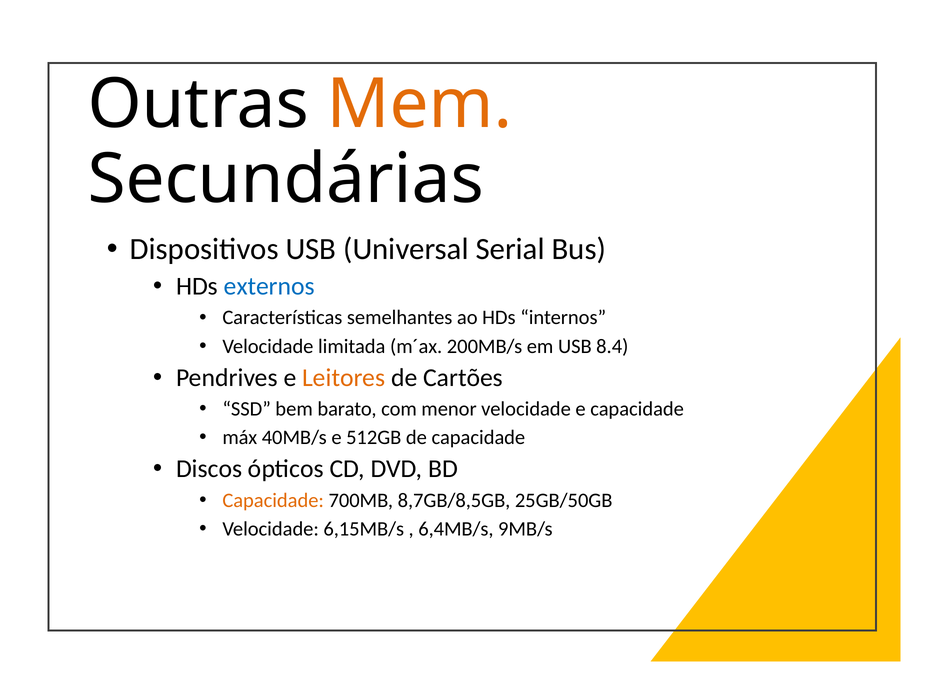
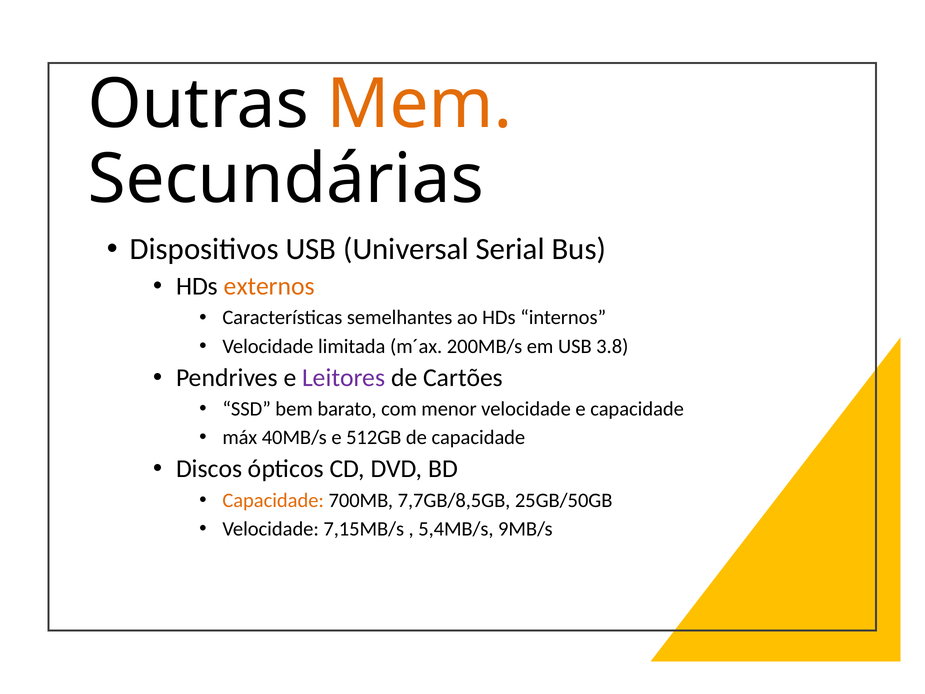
externos colour: blue -> orange
8.4: 8.4 -> 3.8
Leitores colour: orange -> purple
8,7GB/8,5GB: 8,7GB/8,5GB -> 7,7GB/8,5GB
6,15MB/s: 6,15MB/s -> 7,15MB/s
6,4MB/s: 6,4MB/s -> 5,4MB/s
